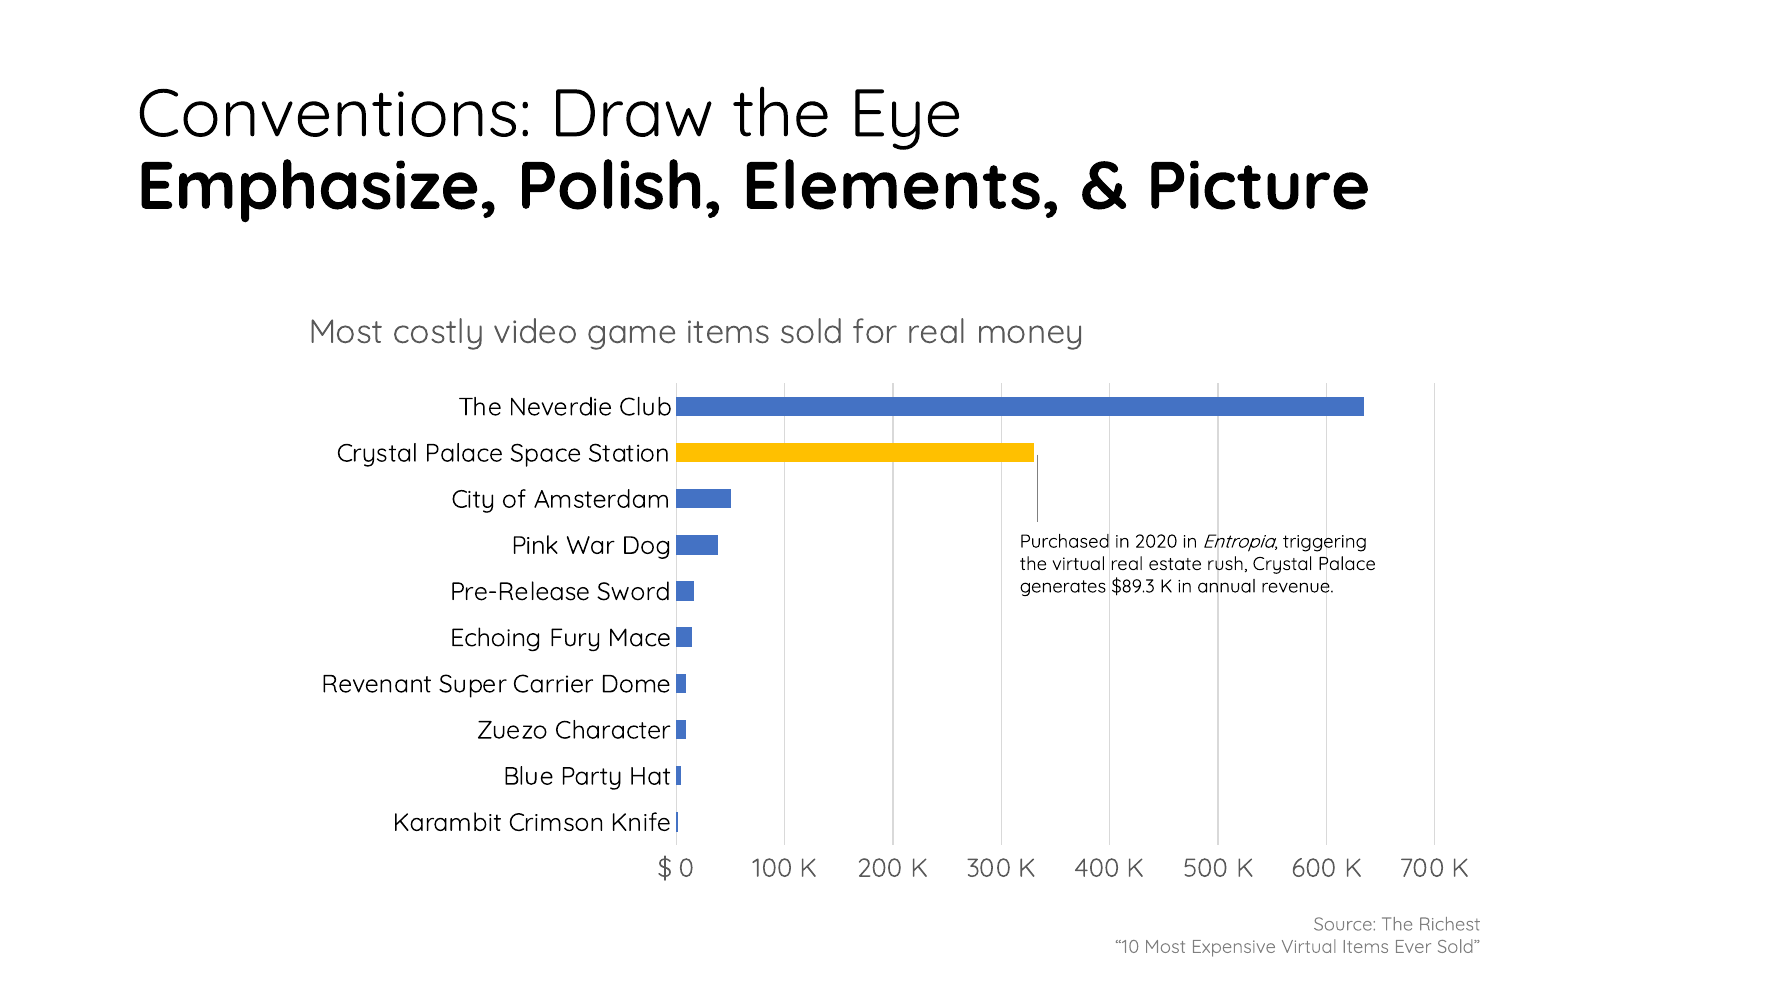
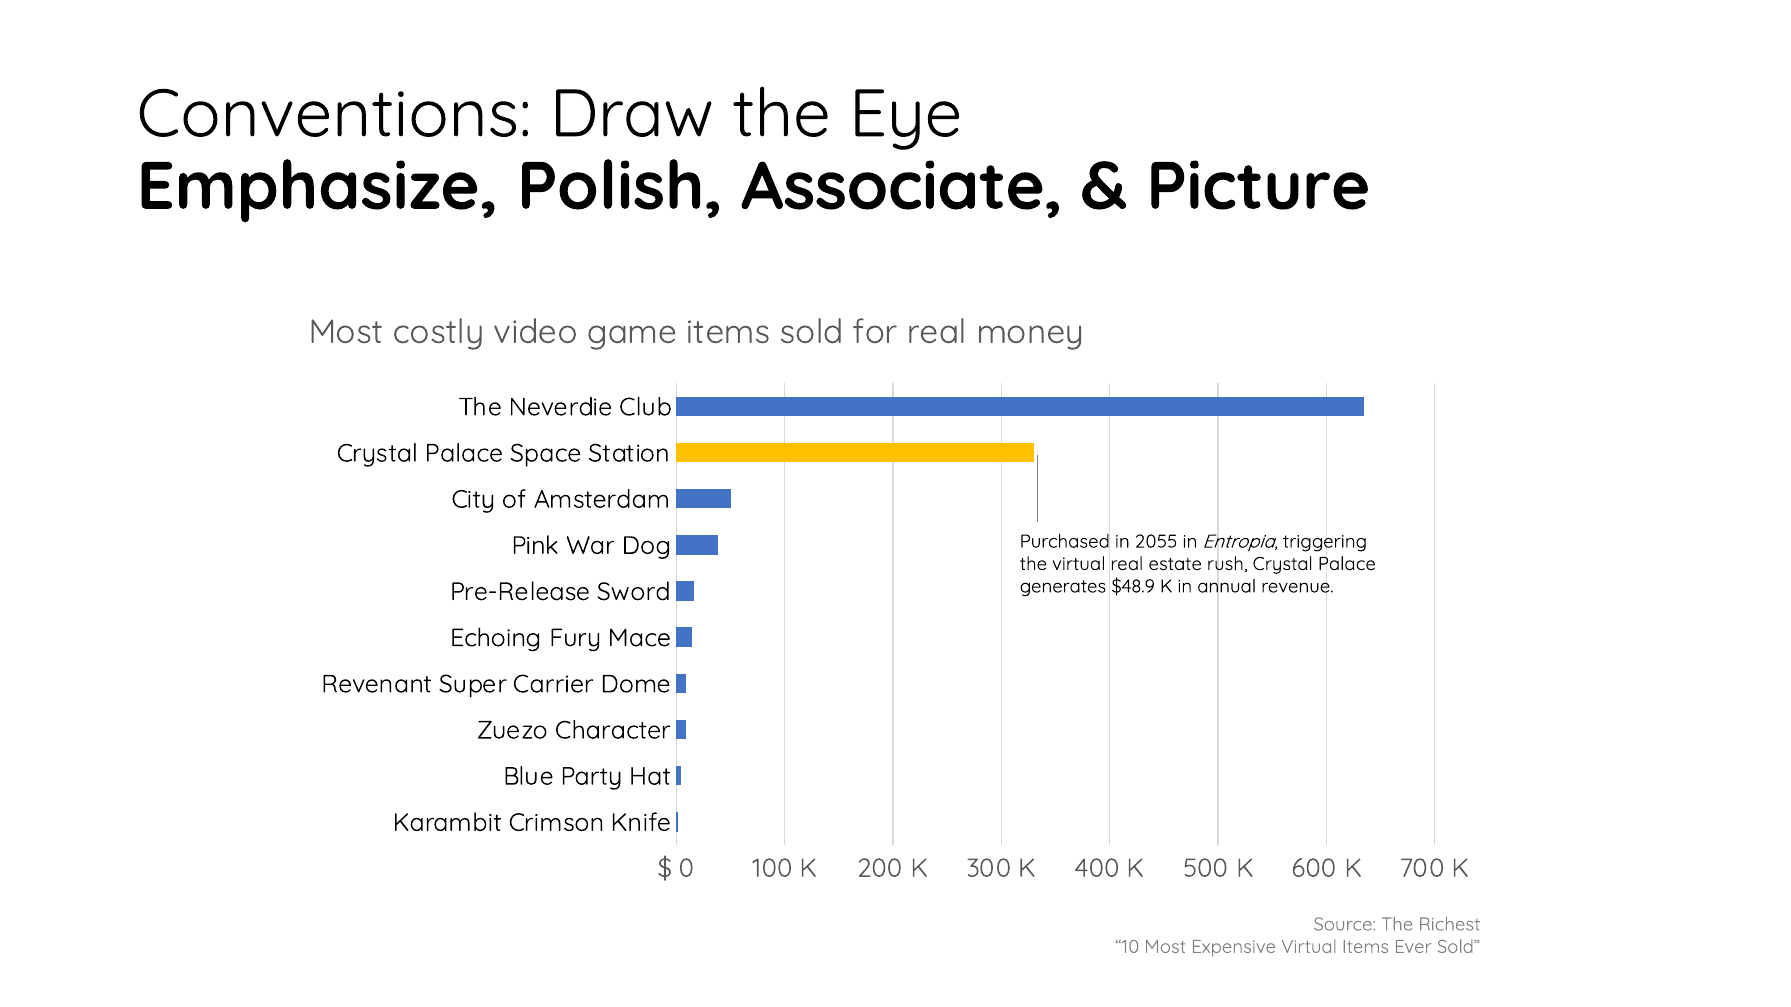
Elements: Elements -> Associate
2020: 2020 -> 2055
$89.3: $89.3 -> $48.9
